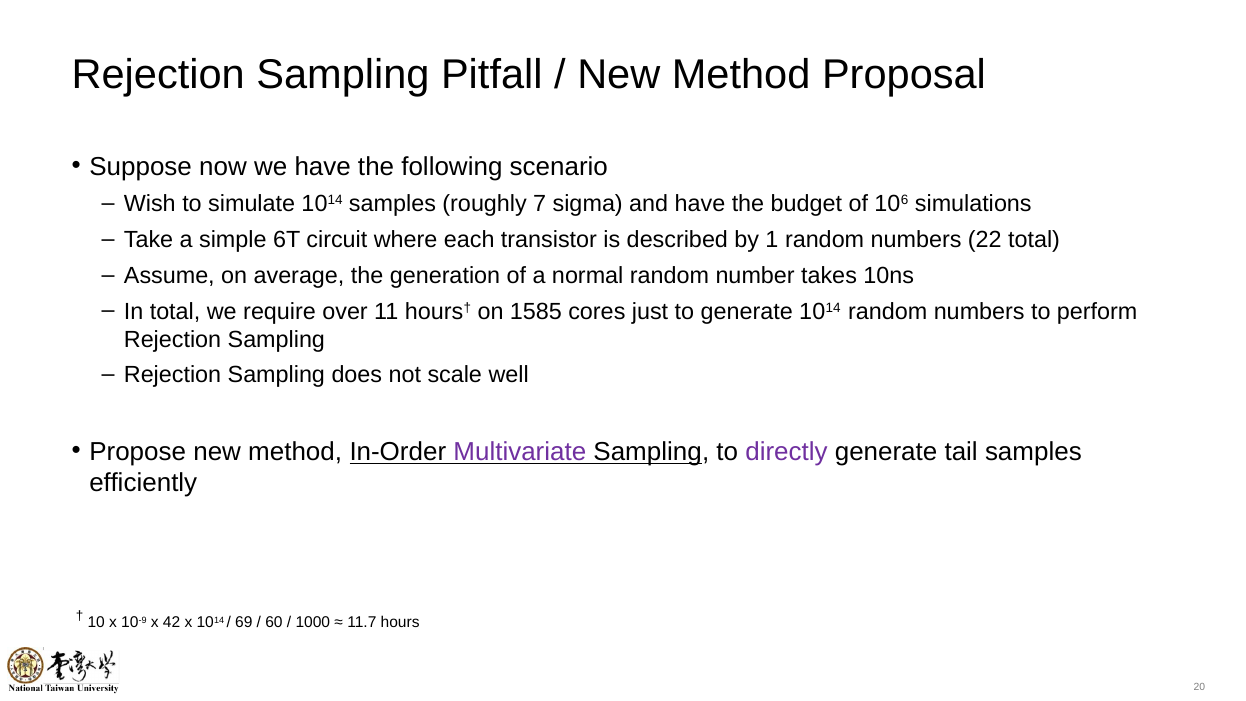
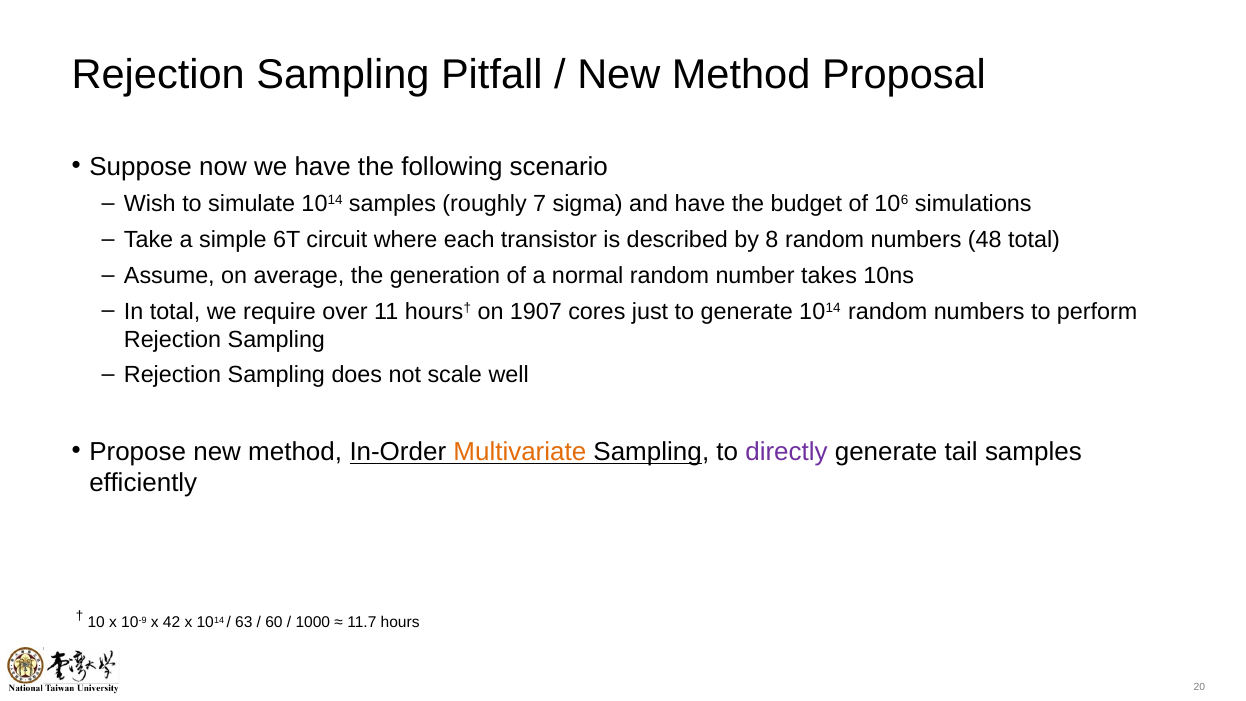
1: 1 -> 8
22: 22 -> 48
1585: 1585 -> 1907
Multivariate colour: purple -> orange
69: 69 -> 63
